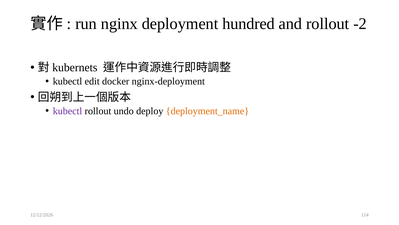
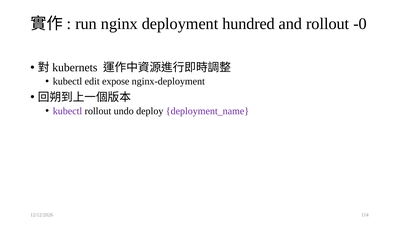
-2: -2 -> -0
docker: docker -> expose
deployment_name colour: orange -> purple
